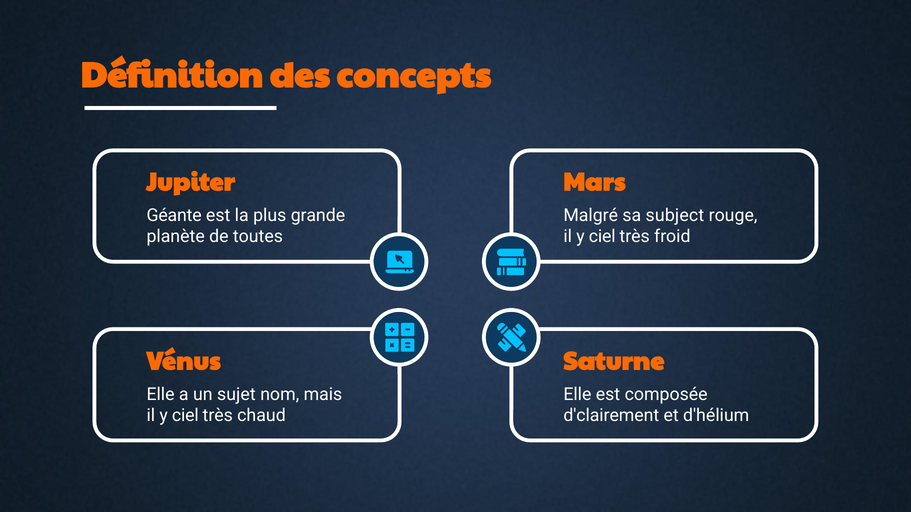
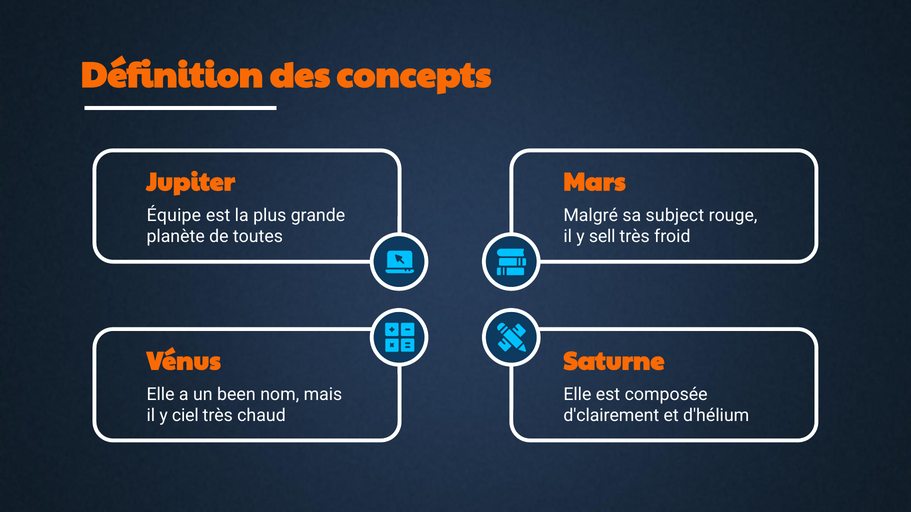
Géante: Géante -> Équipe
ciel at (602, 237): ciel -> sell
sujet: sujet -> been
